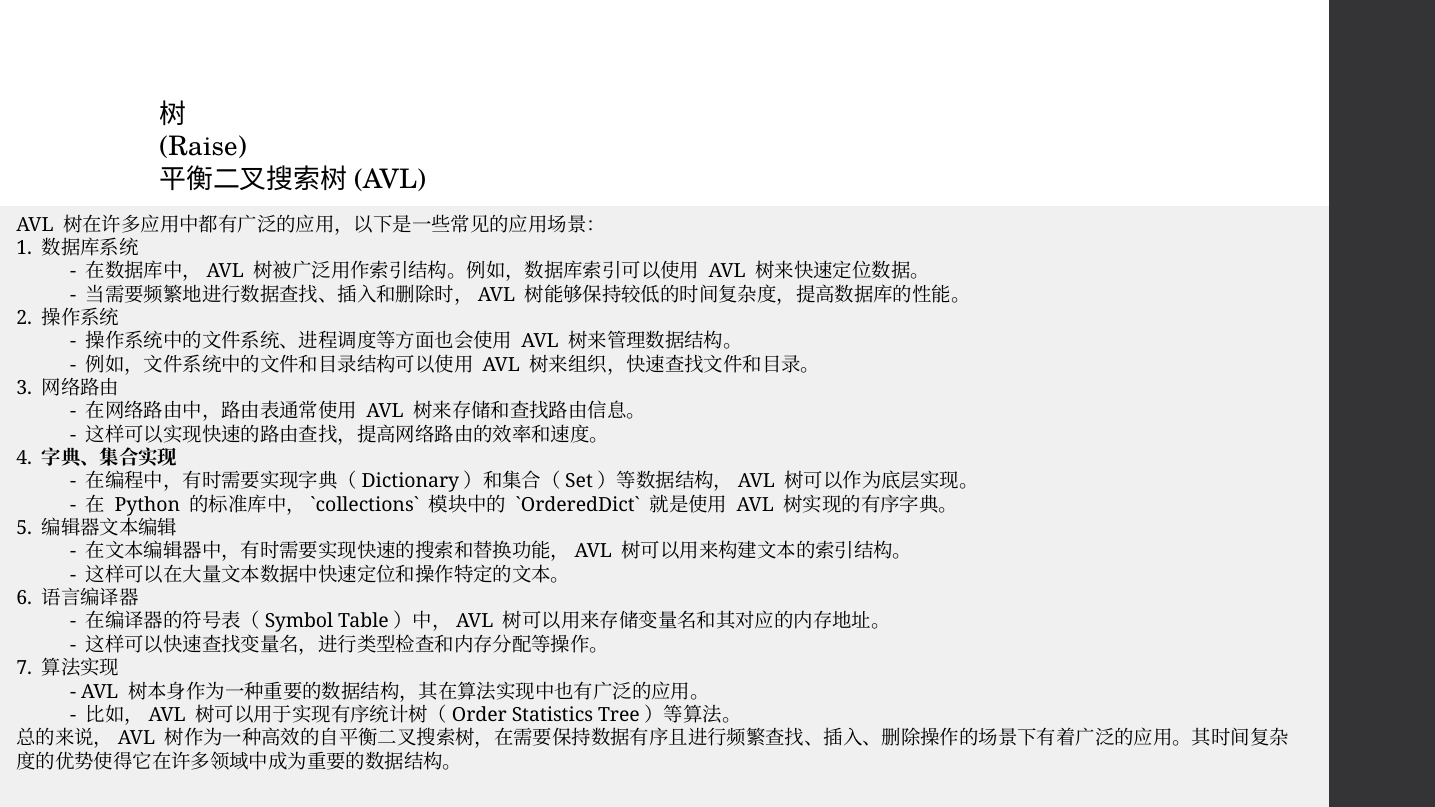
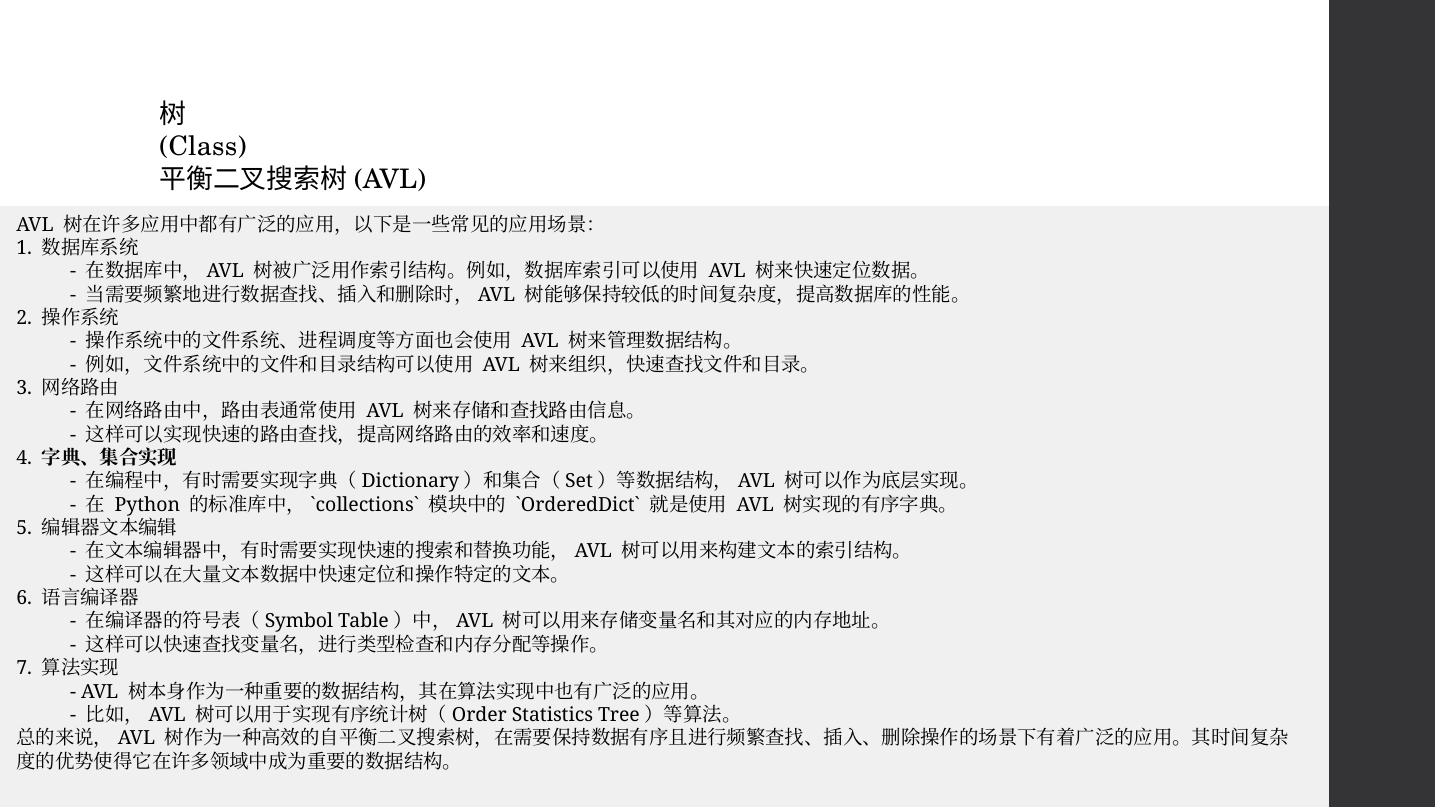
Raise: Raise -> Class
